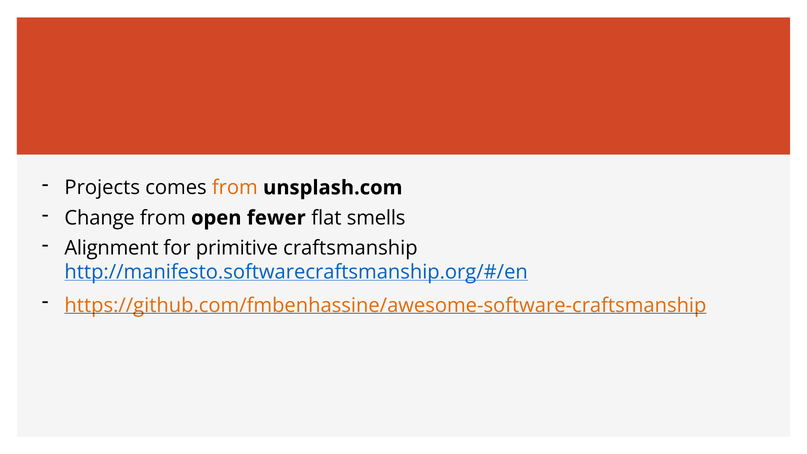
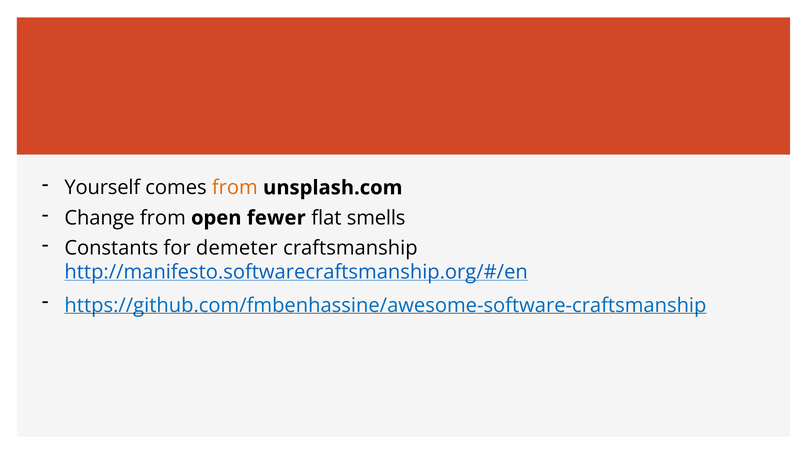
Projects: Projects -> Yourself
Alignment: Alignment -> Constants
primitive: primitive -> demeter
https://github.com/fmbenhassine/awesome-software-craftsmanship colour: orange -> blue
